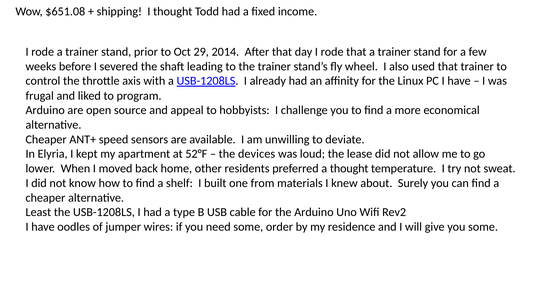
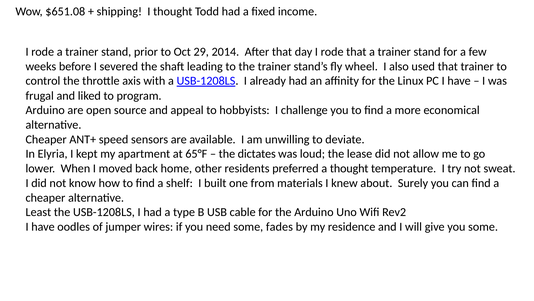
52°F: 52°F -> 65°F
devices: devices -> dictates
order: order -> fades
